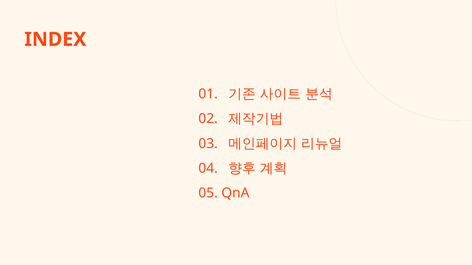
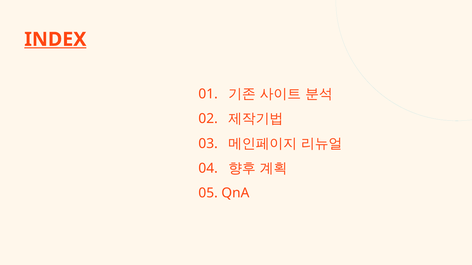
INDEX underline: none -> present
